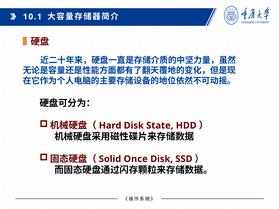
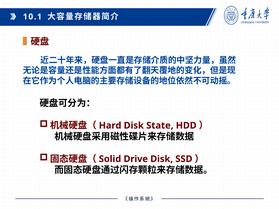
Once: Once -> Drive
